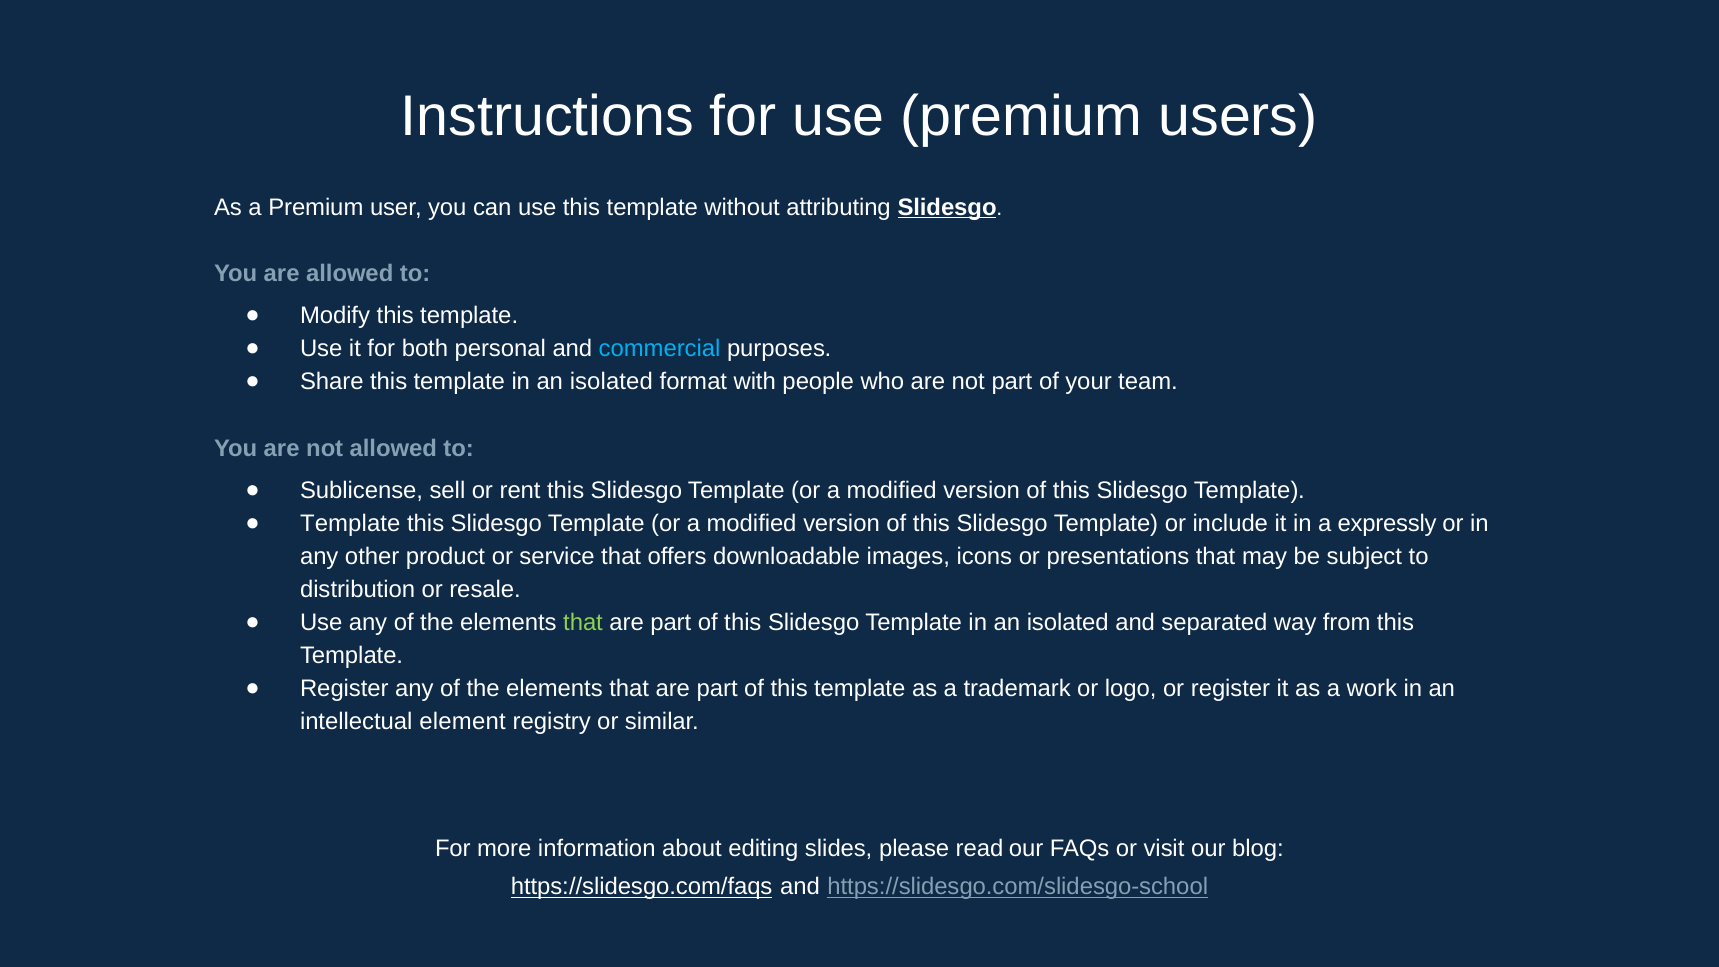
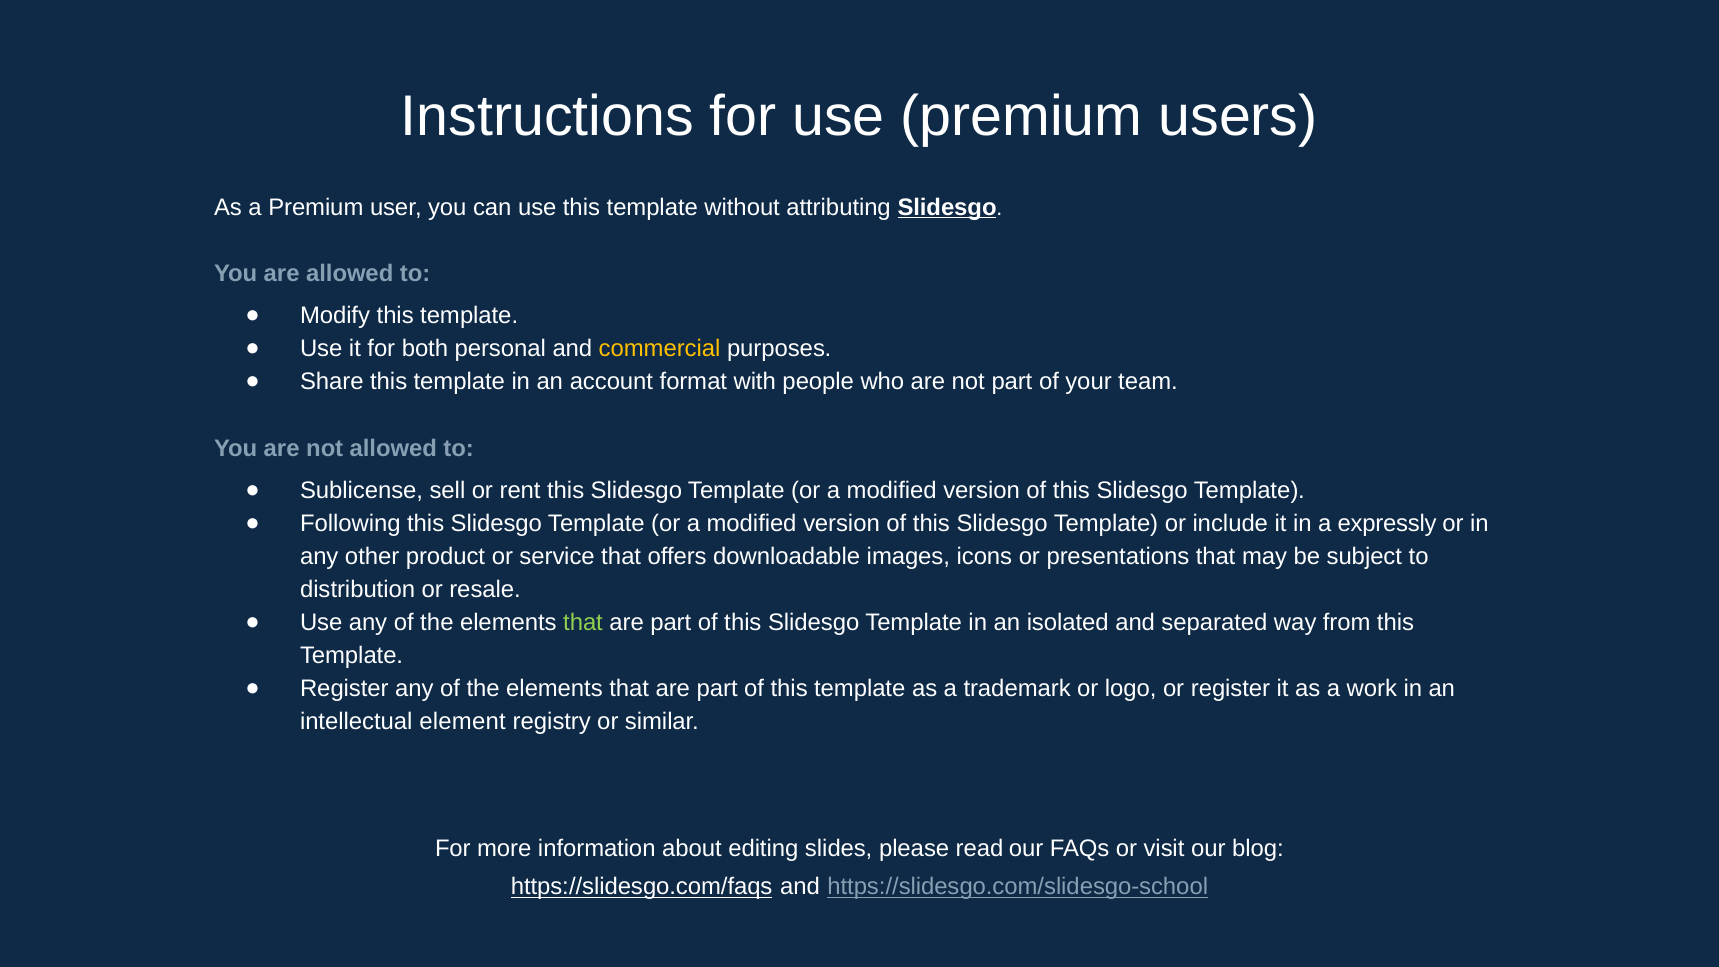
commercial colour: light blue -> yellow
isolated at (611, 382): isolated -> account
Template at (350, 524): Template -> Following
